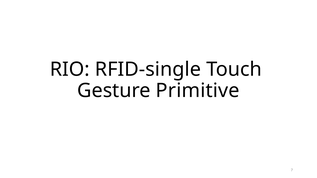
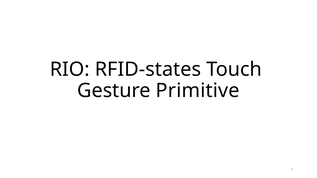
RFID-single: RFID-single -> RFID-states
